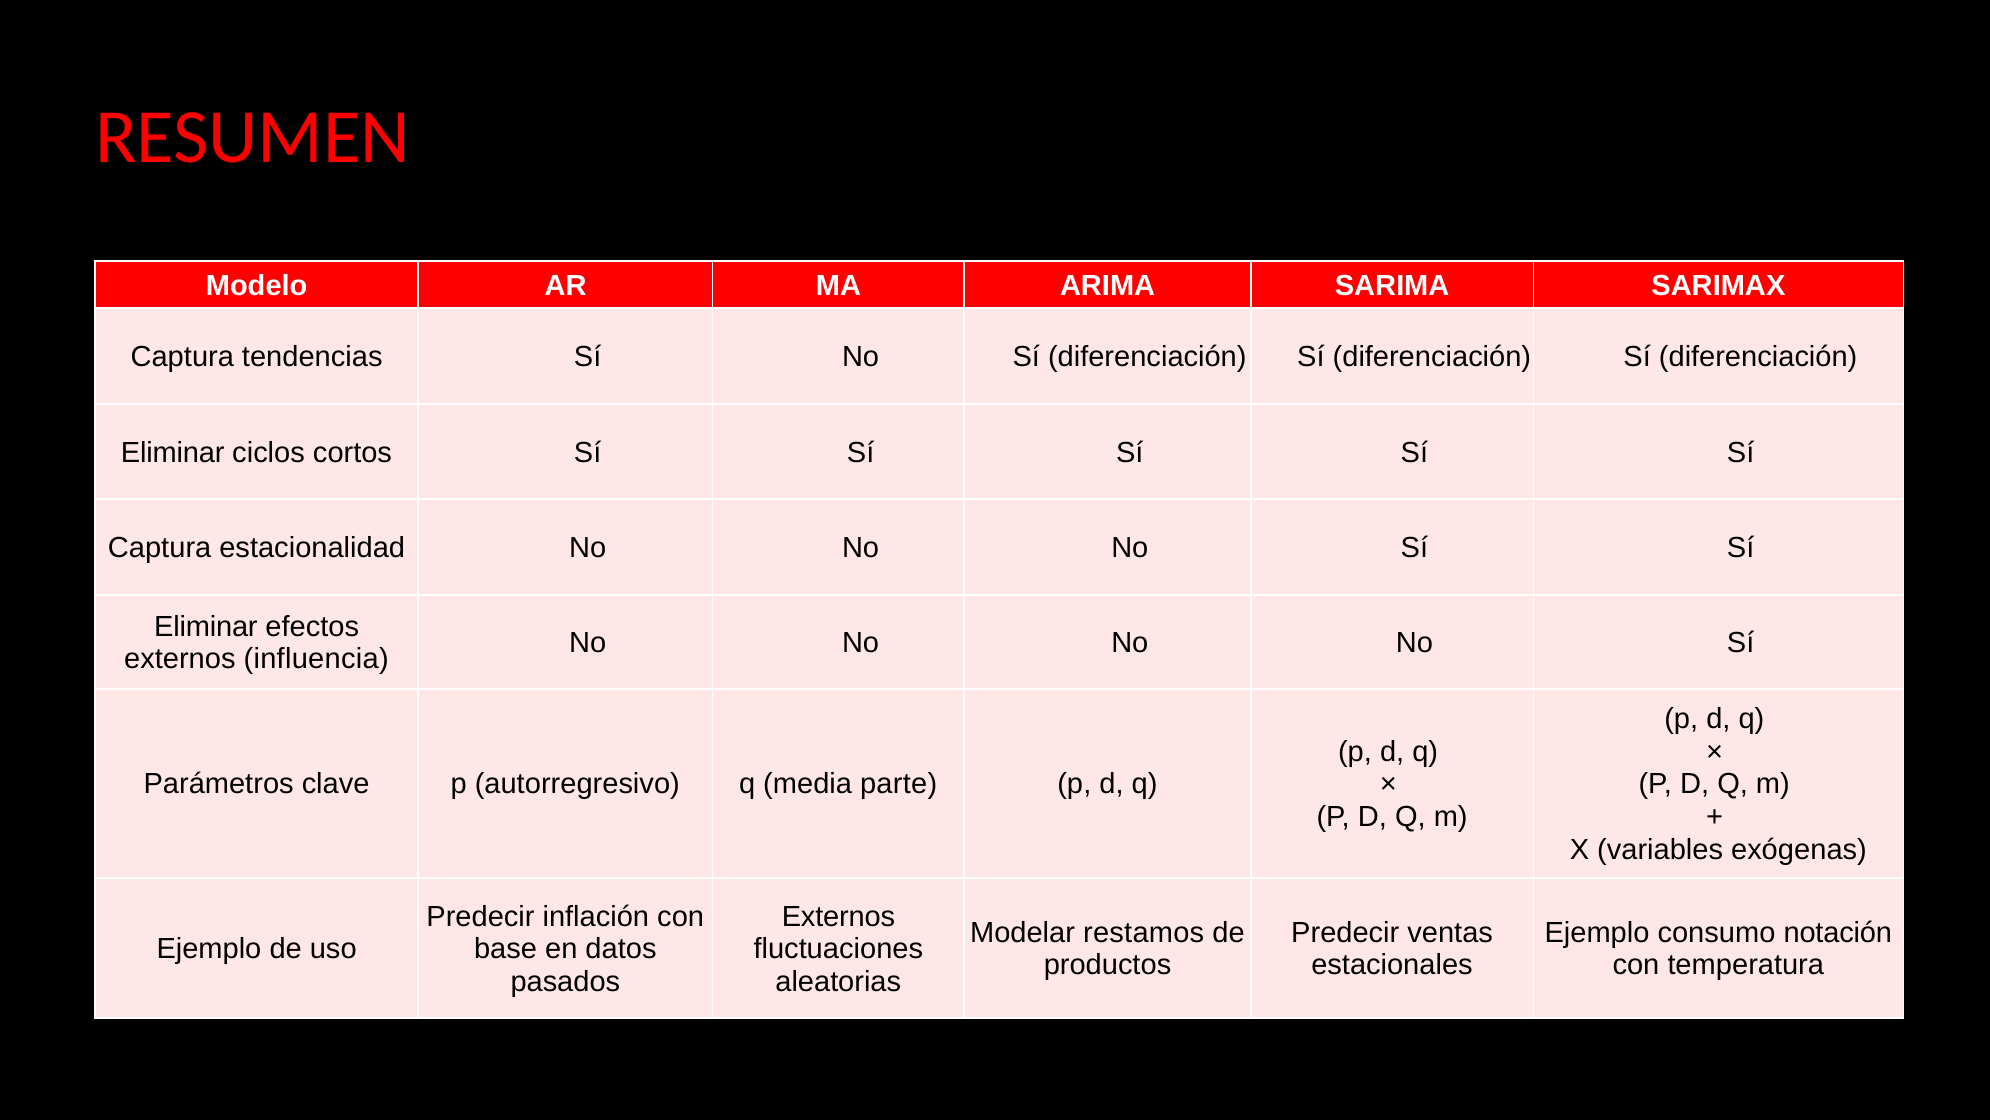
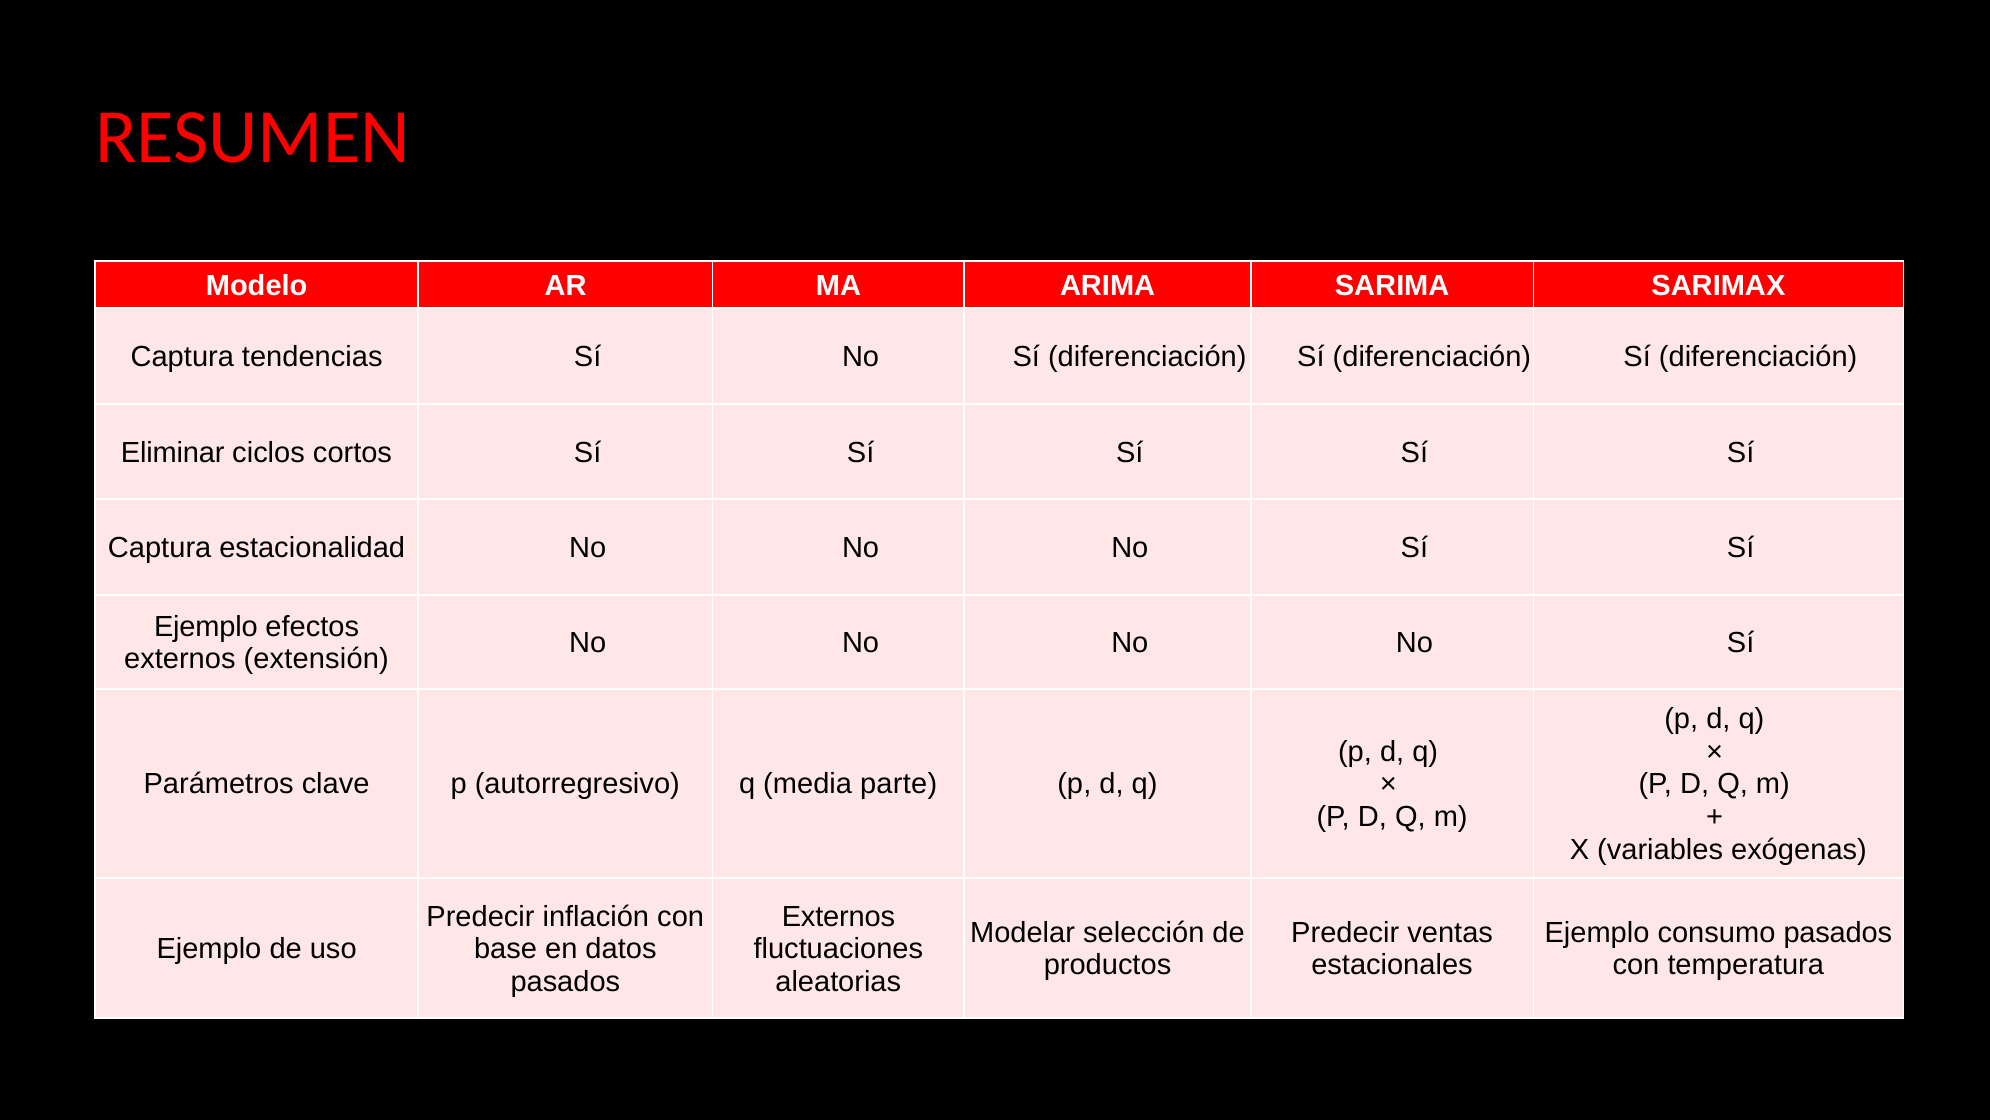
Eliminar at (206, 626): Eliminar -> Ejemplo
influencia: influencia -> extensión
restamos: restamos -> selección
consumo notación: notación -> pasados
